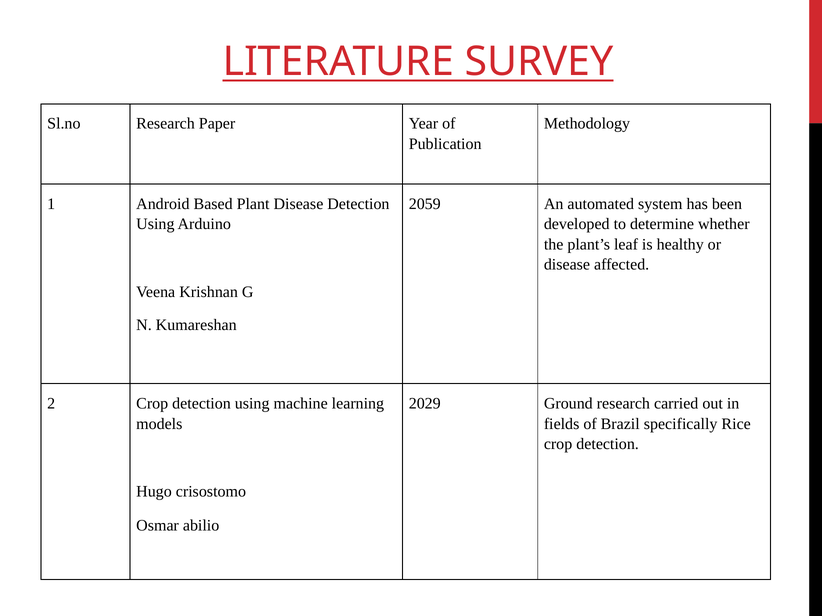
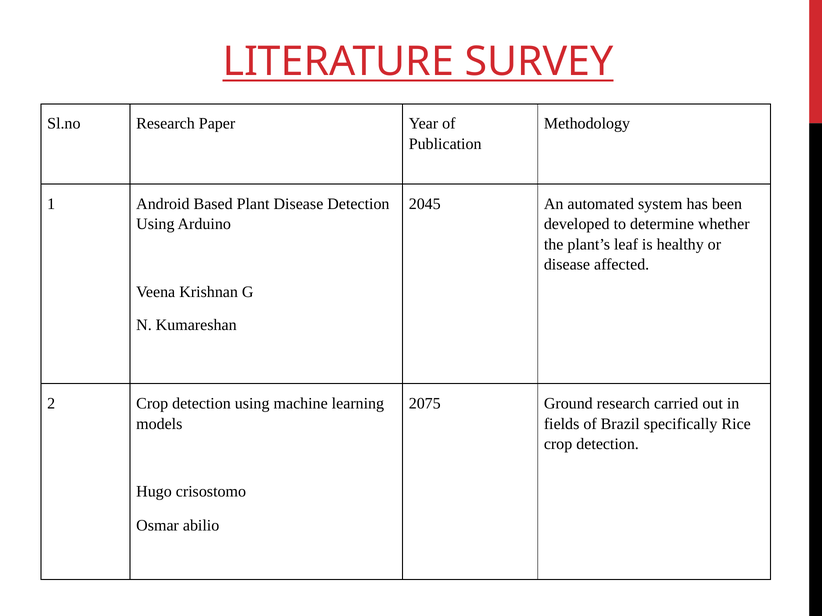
2059: 2059 -> 2045
2029: 2029 -> 2075
